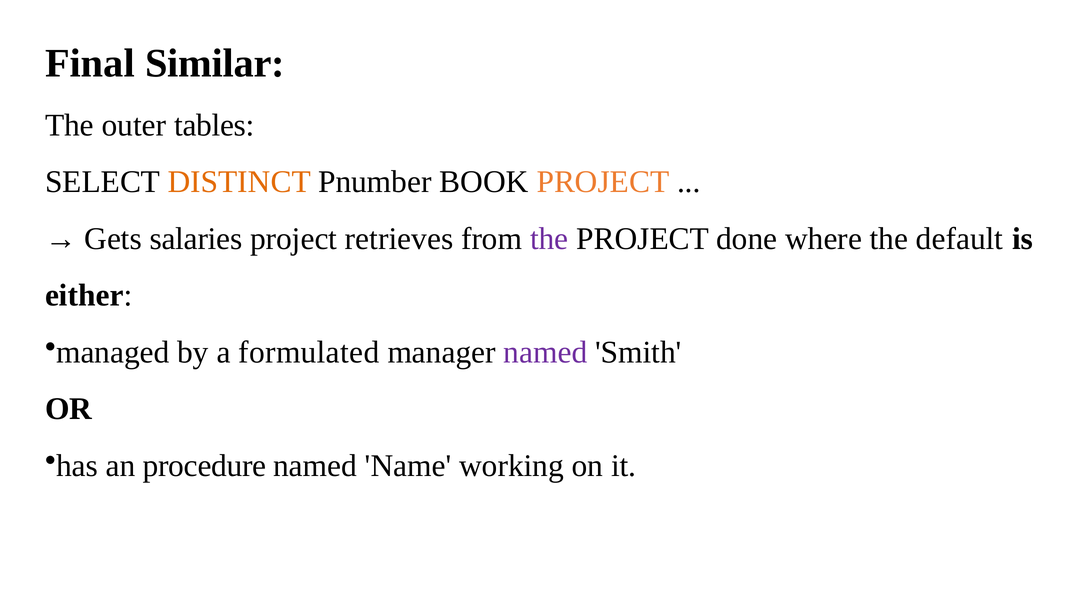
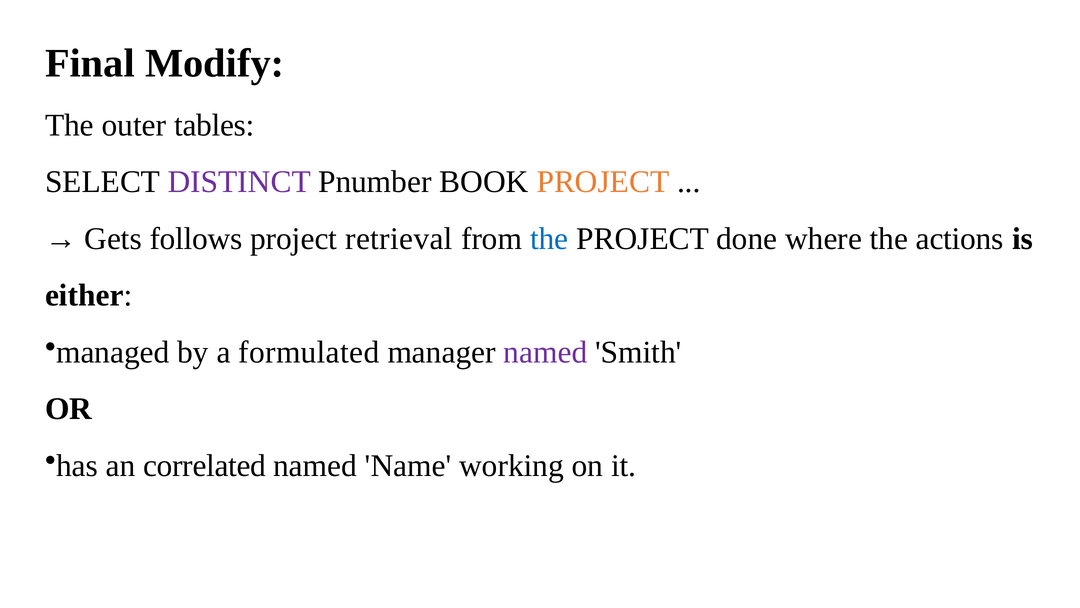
Similar: Similar -> Modify
DISTINCT colour: orange -> purple
salaries: salaries -> follows
retrieves: retrieves -> retrieval
the at (549, 238) colour: purple -> blue
default: default -> actions
procedure: procedure -> correlated
